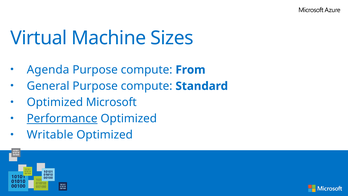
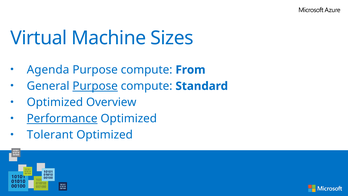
Purpose at (95, 86) underline: none -> present
Microsoft: Microsoft -> Overview
Writable: Writable -> Tolerant
